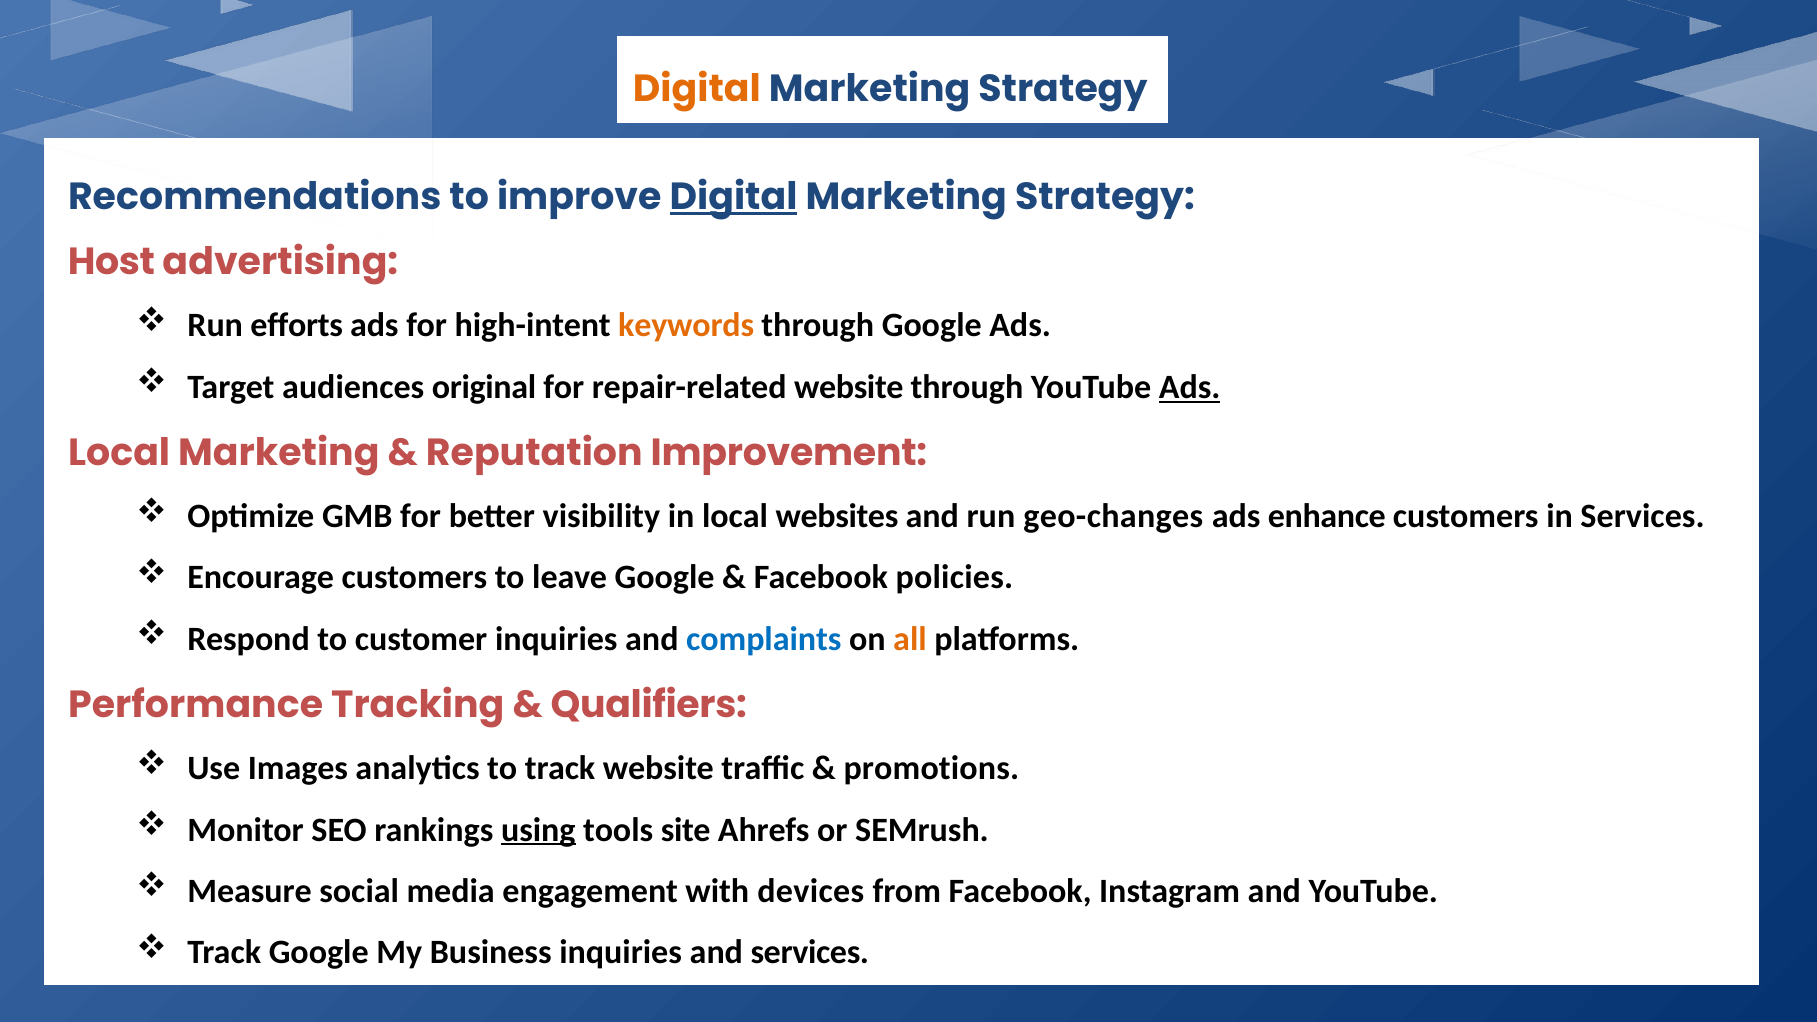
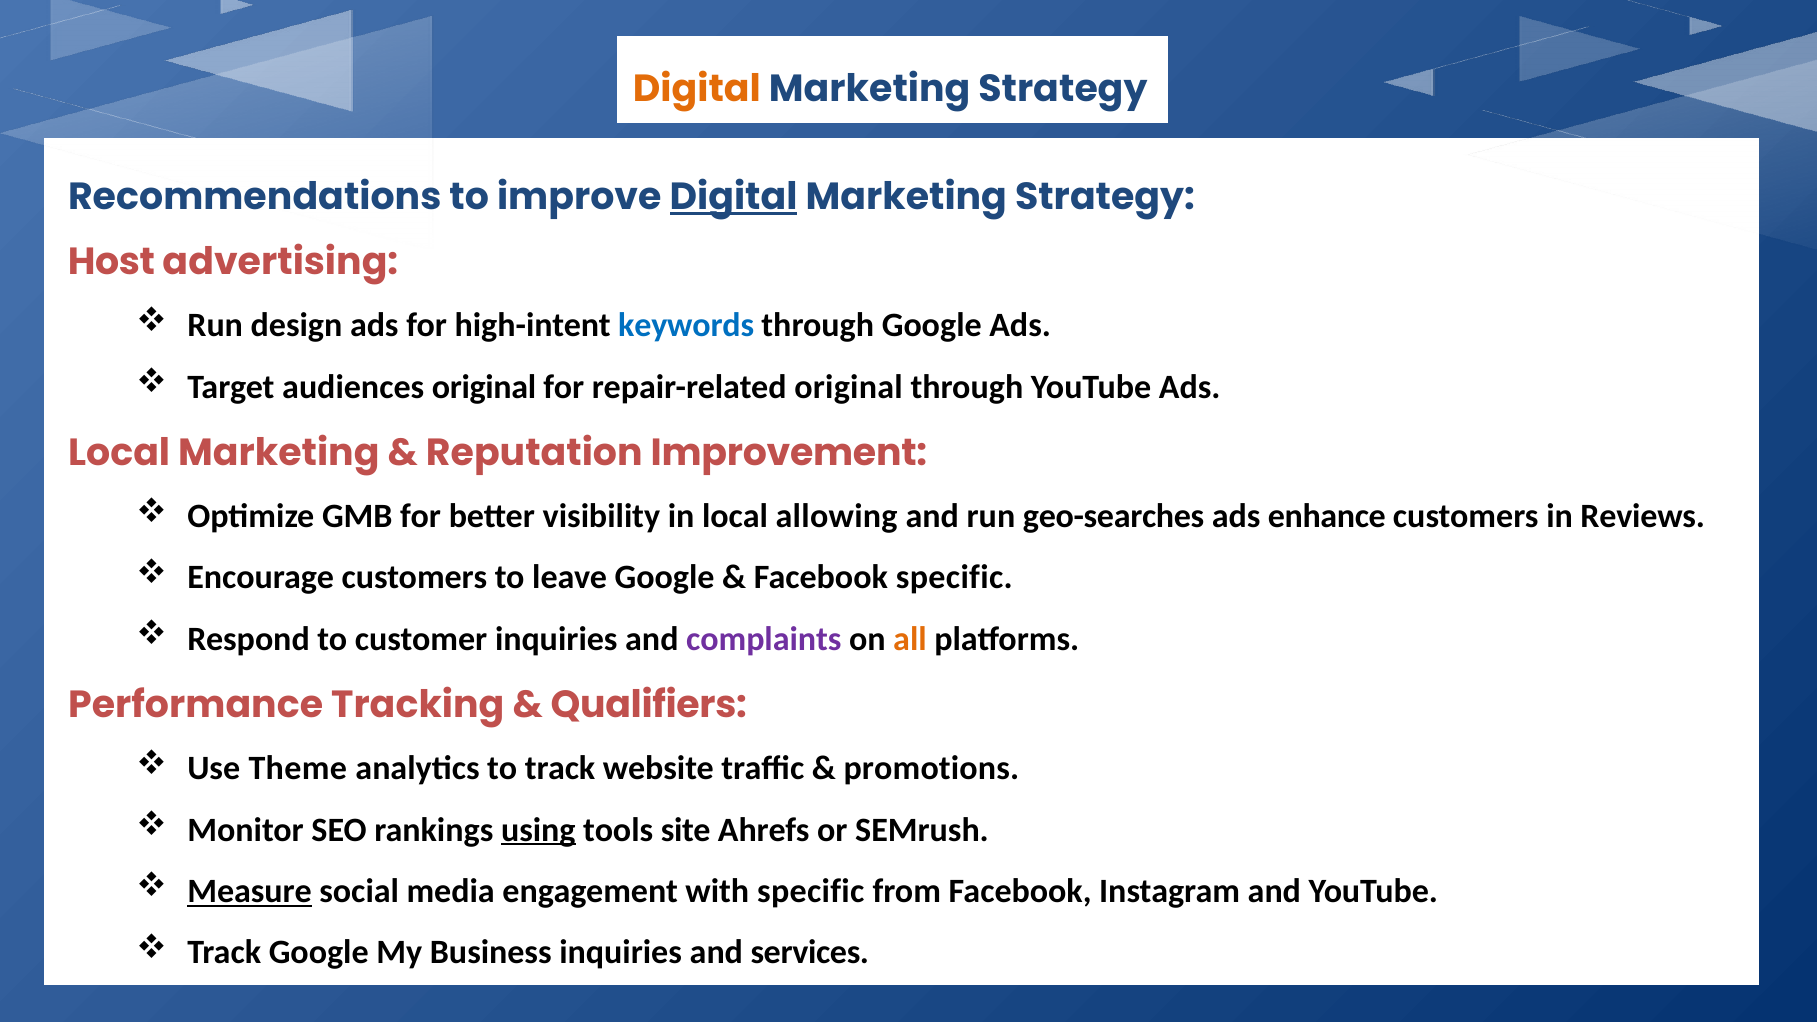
efforts: efforts -> design
keywords colour: orange -> blue
repair-related website: website -> original
Ads at (1190, 387) underline: present -> none
websites: websites -> allowing
geo-changes: geo-changes -> geo-searches
in Services: Services -> Reviews
Facebook policies: policies -> specific
complaints colour: blue -> purple
Images: Images -> Theme
Measure underline: none -> present
with devices: devices -> specific
